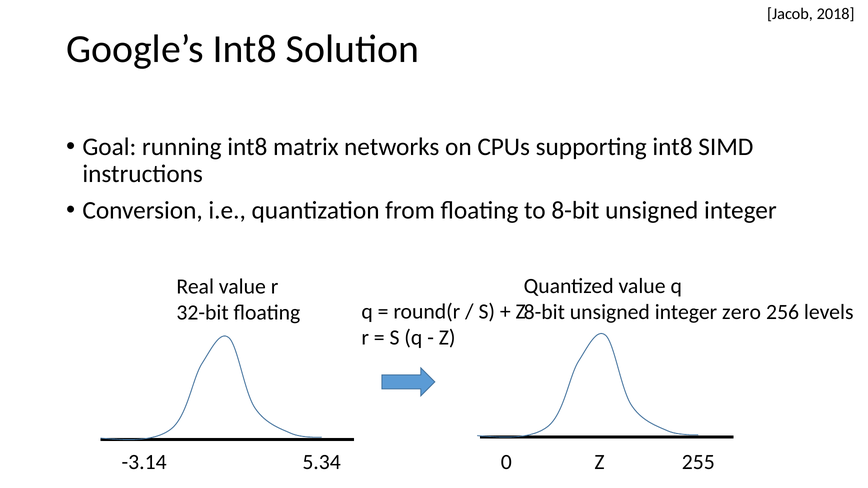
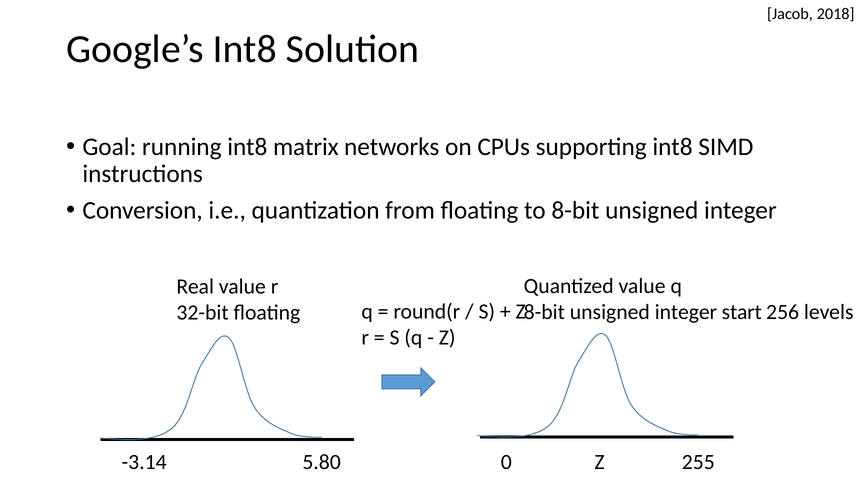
zero: zero -> start
5.34: 5.34 -> 5.80
